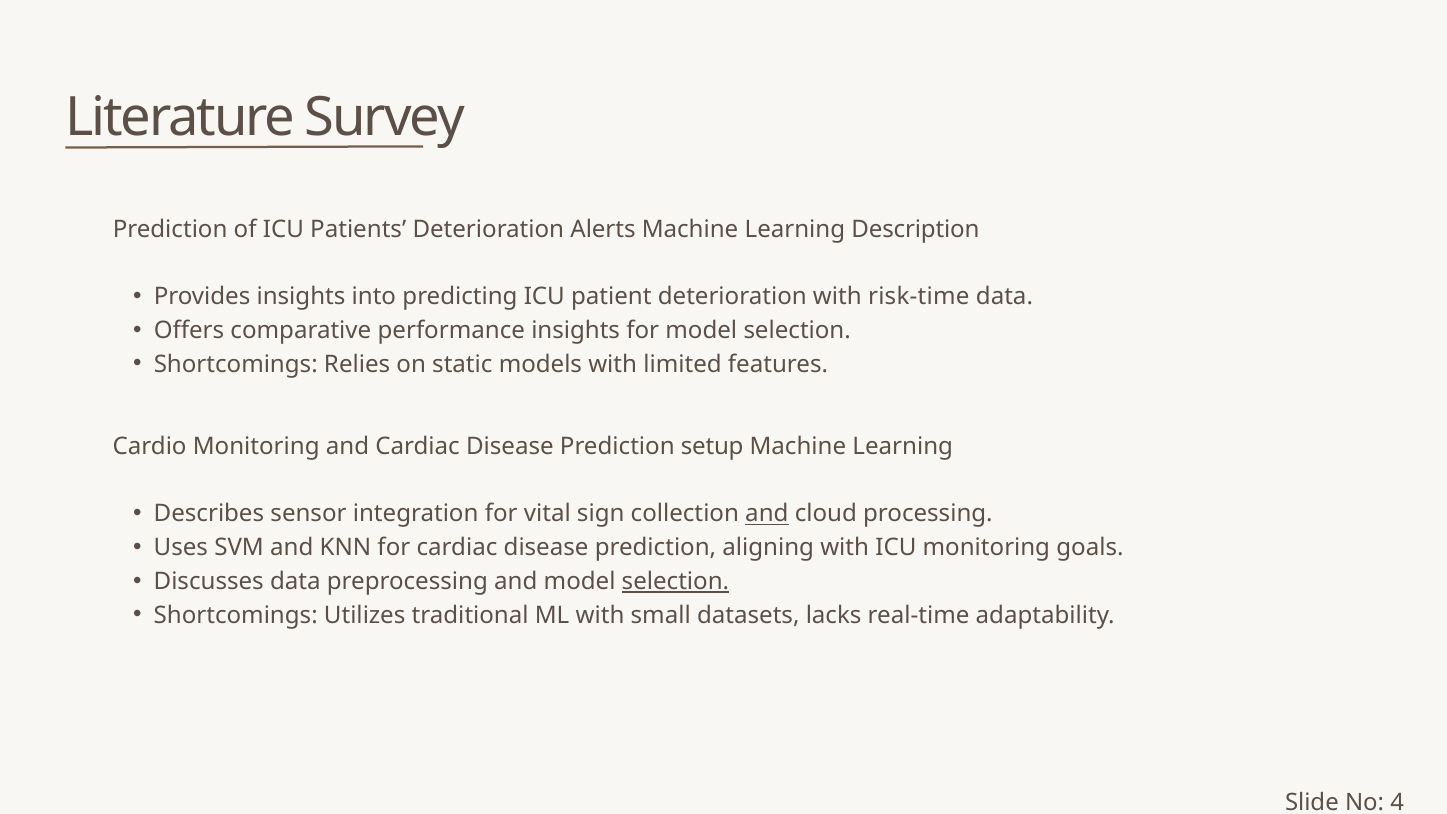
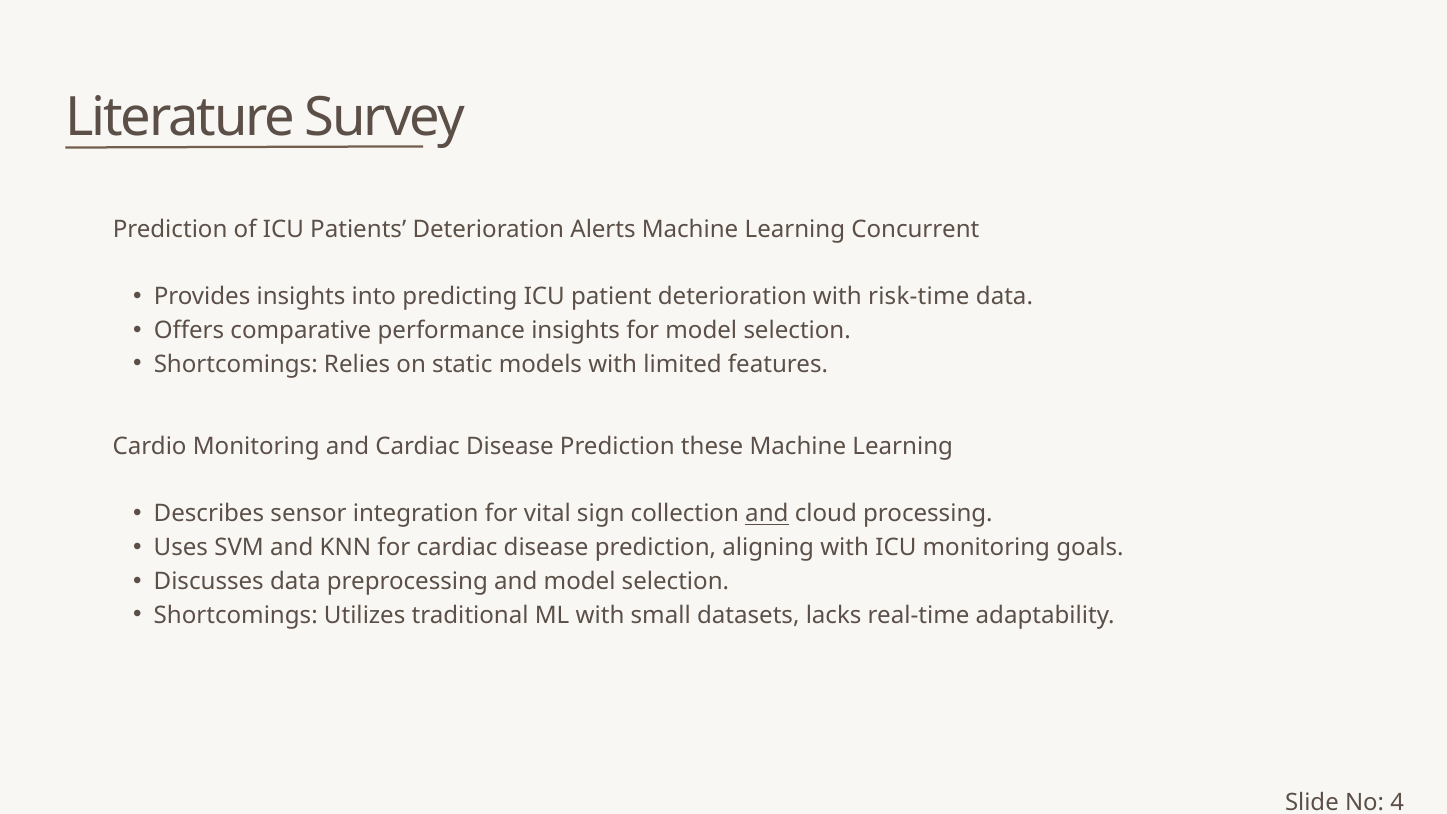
Description: Description -> Concurrent
setup: setup -> these
selection at (675, 581) underline: present -> none
